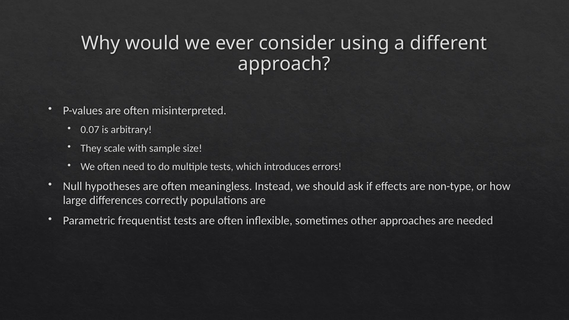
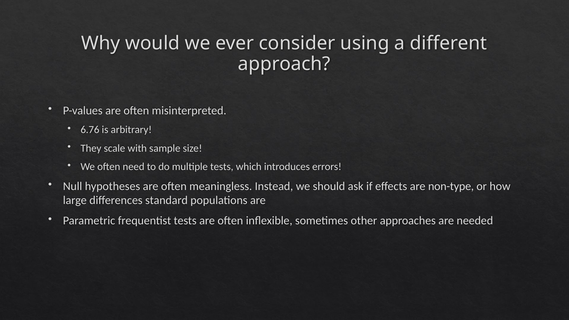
0.07: 0.07 -> 6.76
correctly: correctly -> standard
